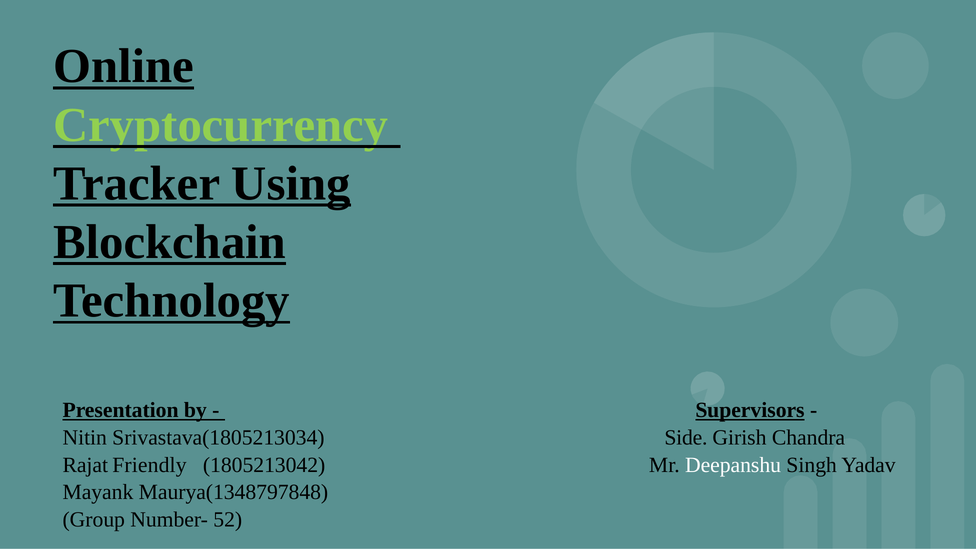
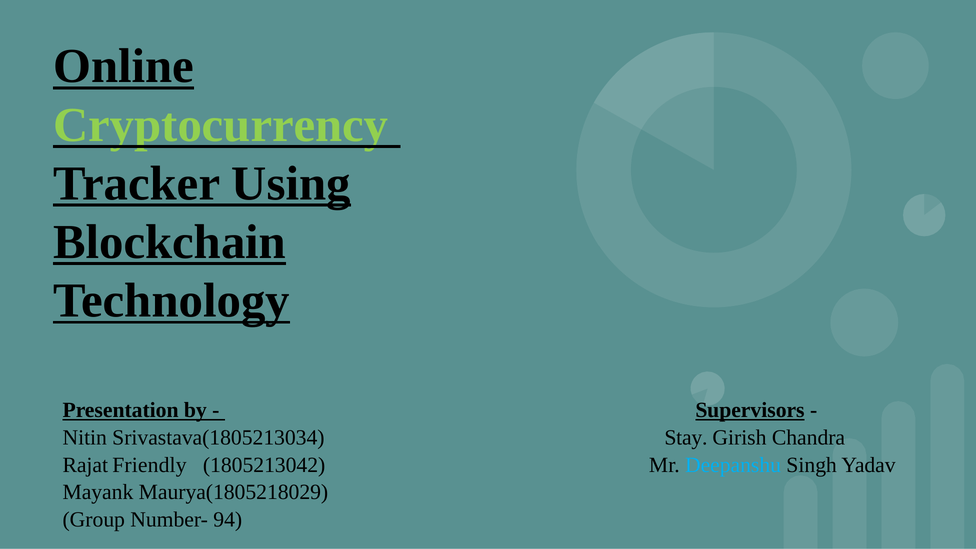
Side: Side -> Stay
Deepanshu colour: white -> light blue
Maurya(1348797848: Maurya(1348797848 -> Maurya(1805218029
52: 52 -> 94
